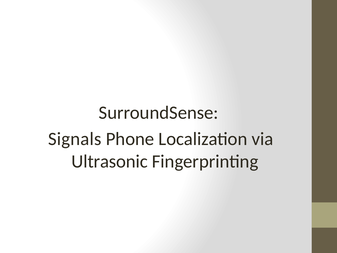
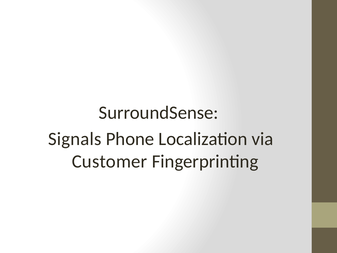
Ultrasonic: Ultrasonic -> Customer
